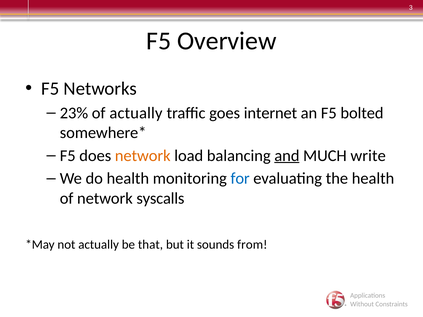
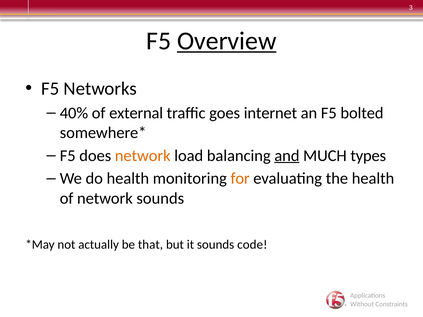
Overview underline: none -> present
23%: 23% -> 40%
of actually: actually -> external
write: write -> types
for colour: blue -> orange
network syscalls: syscalls -> sounds
from: from -> code
